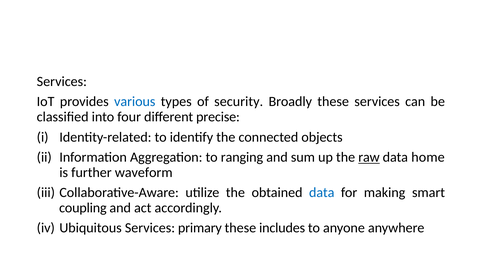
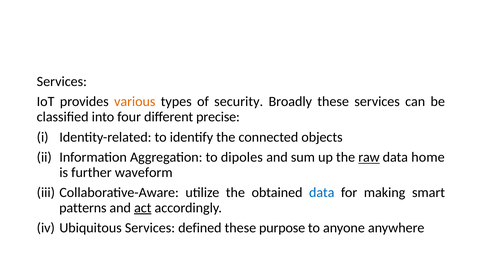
various colour: blue -> orange
ranging: ranging -> dipoles
coupling: coupling -> patterns
act underline: none -> present
primary: primary -> defined
includes: includes -> purpose
